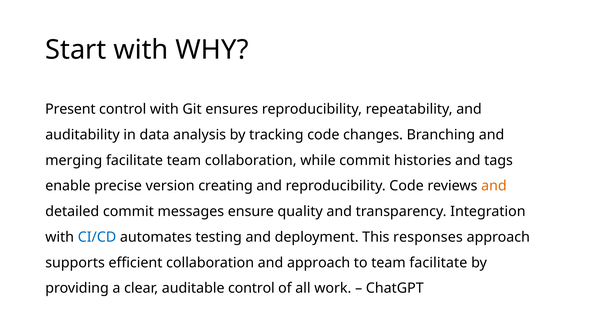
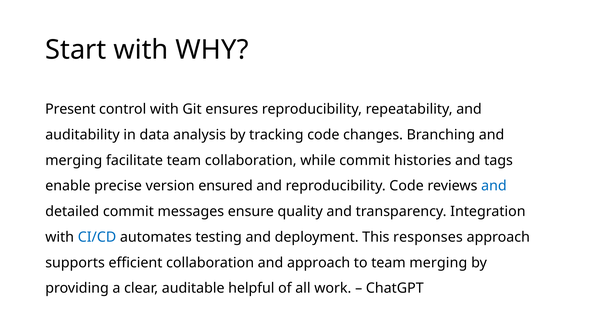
creating: creating -> ensured
and at (494, 186) colour: orange -> blue
team facilitate: facilitate -> merging
auditable control: control -> helpful
